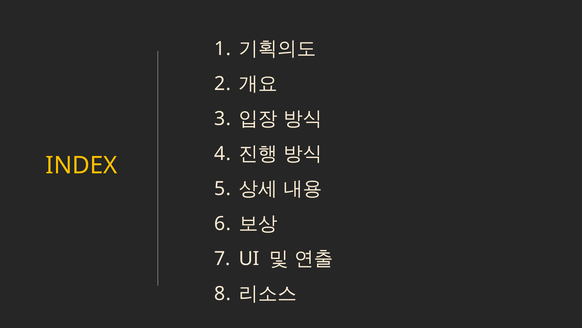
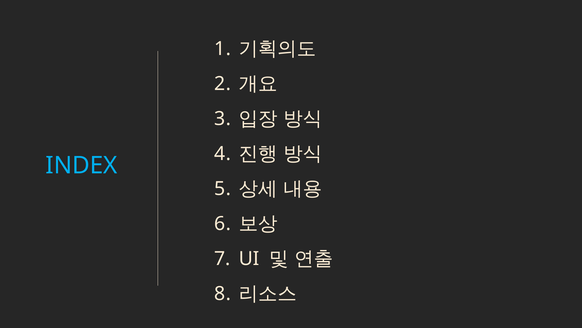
INDEX colour: yellow -> light blue
